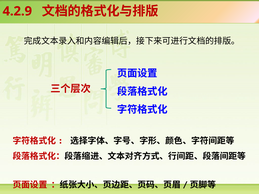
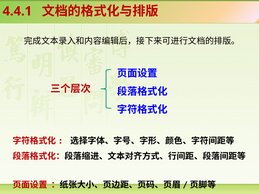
4.2.9: 4.2.9 -> 4.4.1
